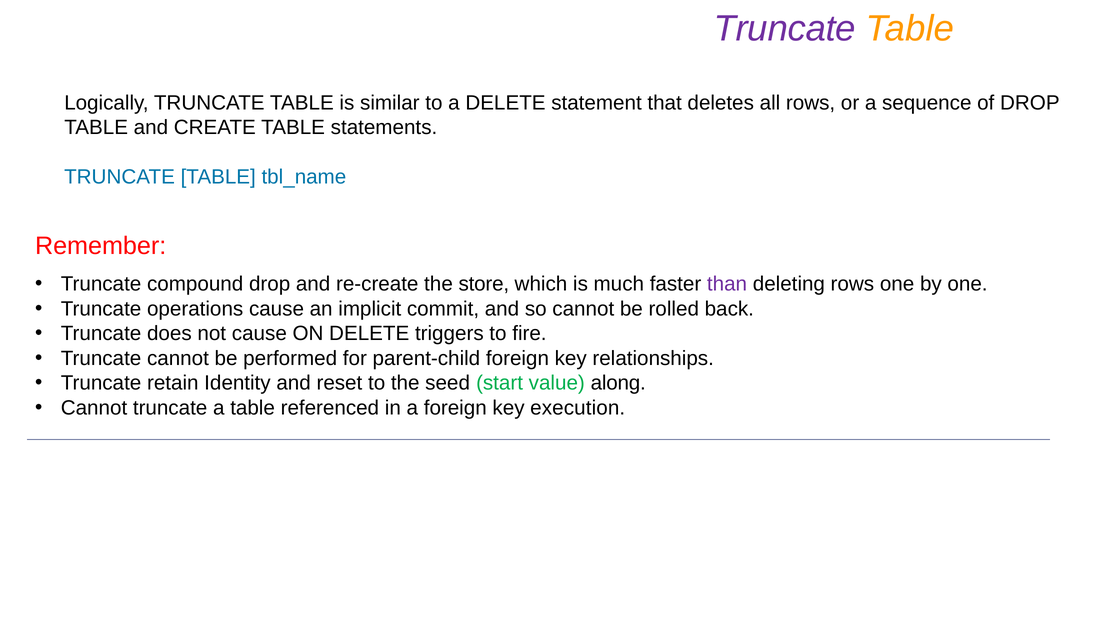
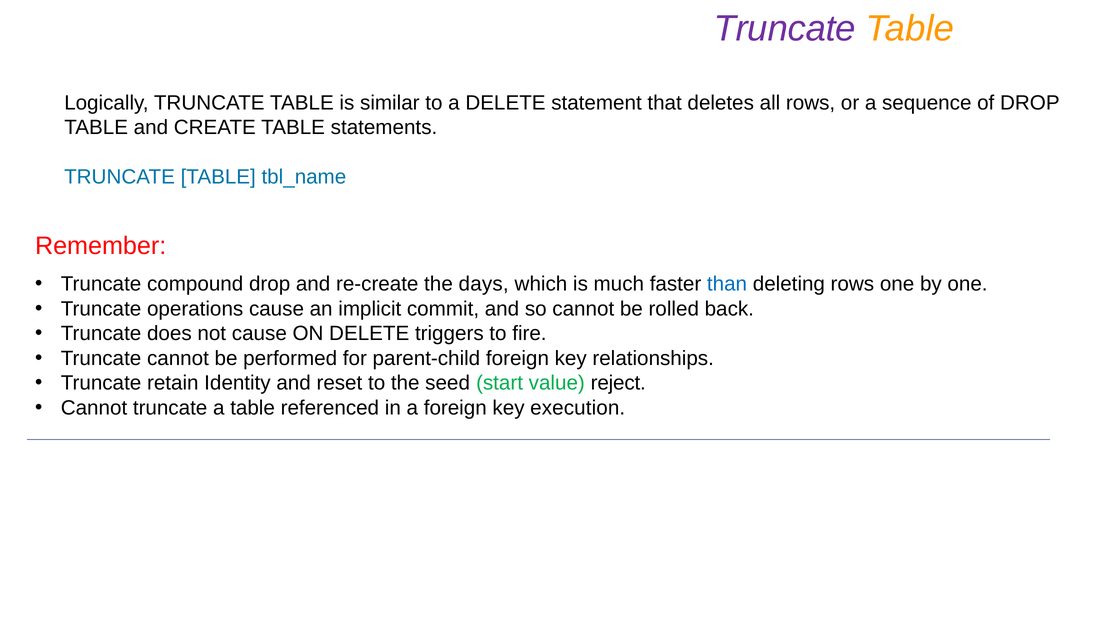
store: store -> days
than colour: purple -> blue
along: along -> reject
